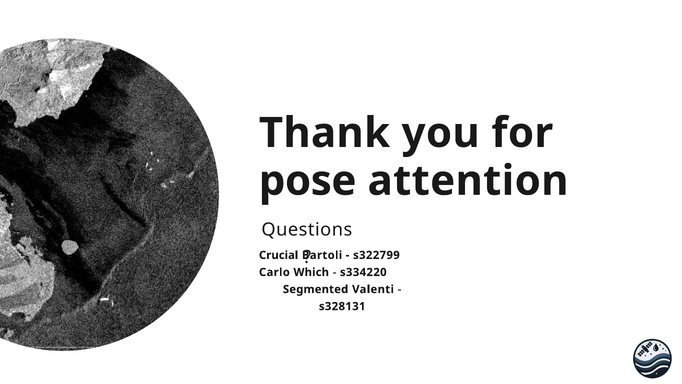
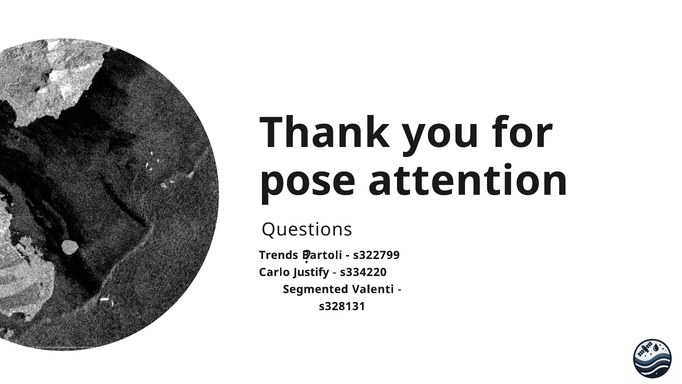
Crucial: Crucial -> Trends
Which: Which -> Justify
